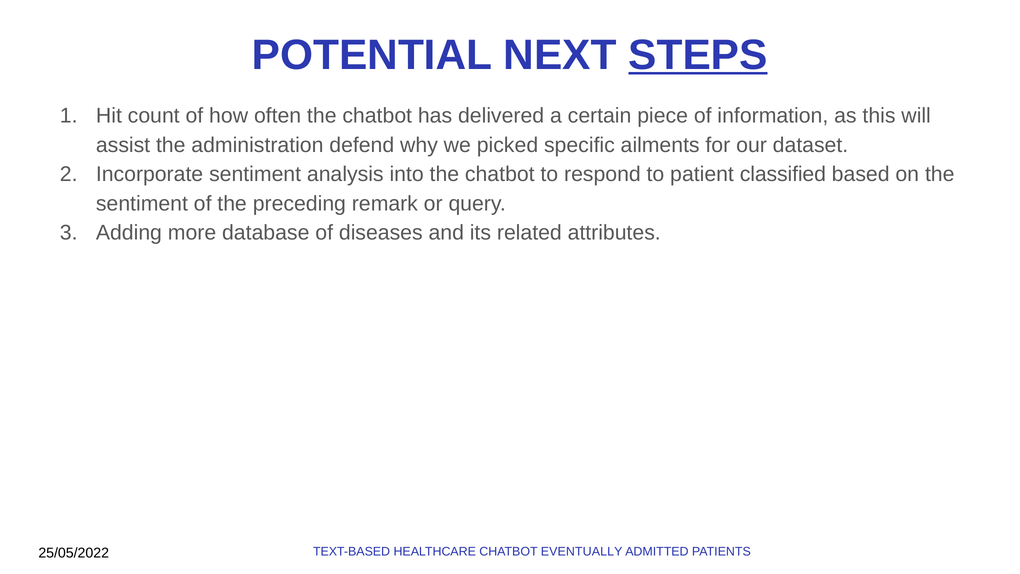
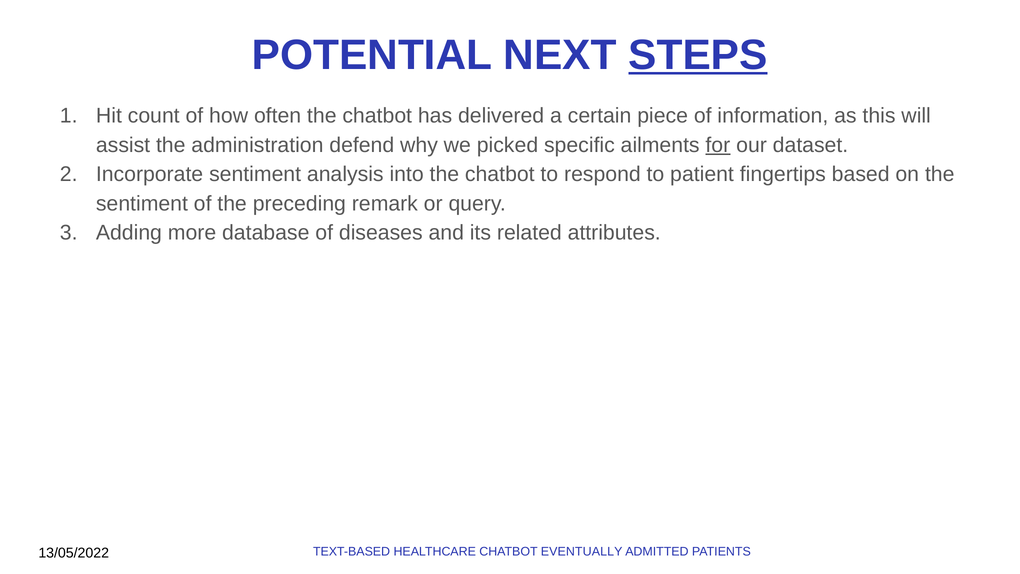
for underline: none -> present
classified: classified -> fingertips
25/05/2022: 25/05/2022 -> 13/05/2022
